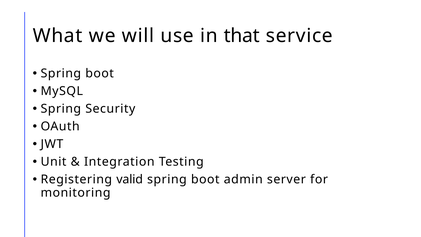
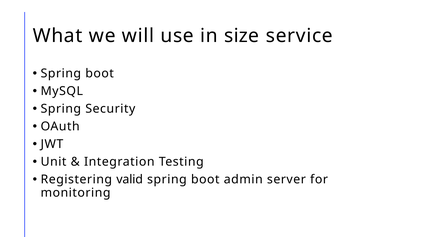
that: that -> size
